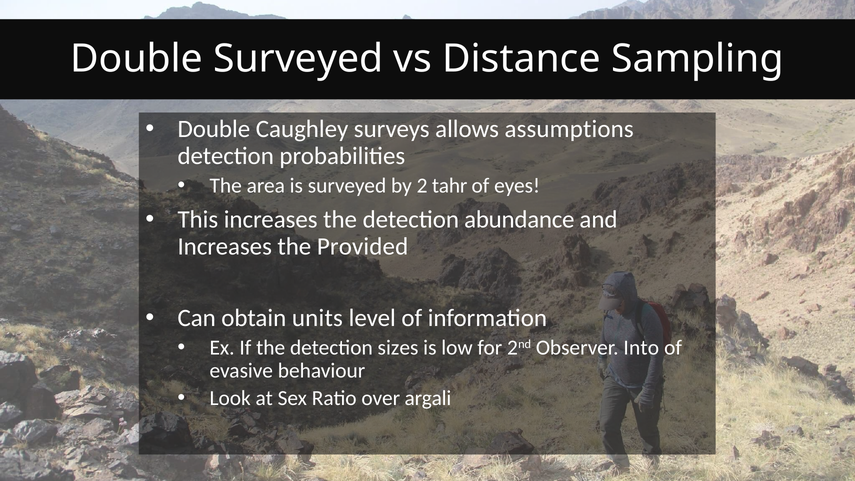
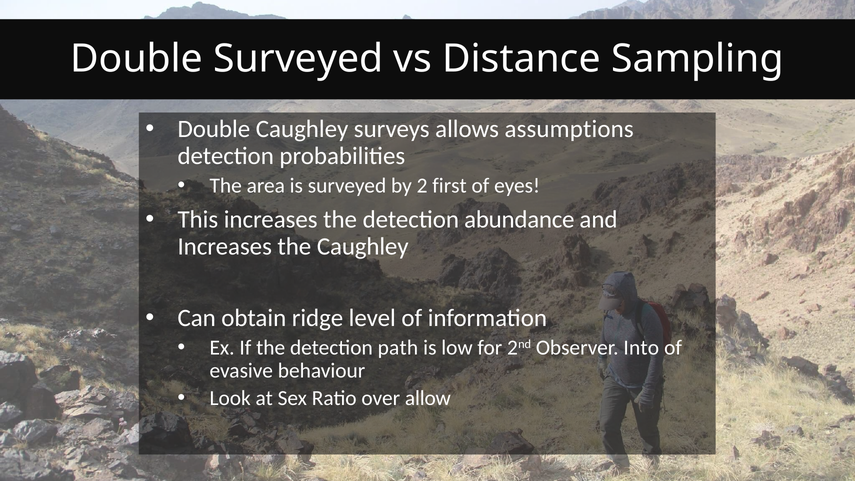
tahr: tahr -> first
the Provided: Provided -> Caughley
units: units -> ridge
sizes: sizes -> path
argali: argali -> allow
